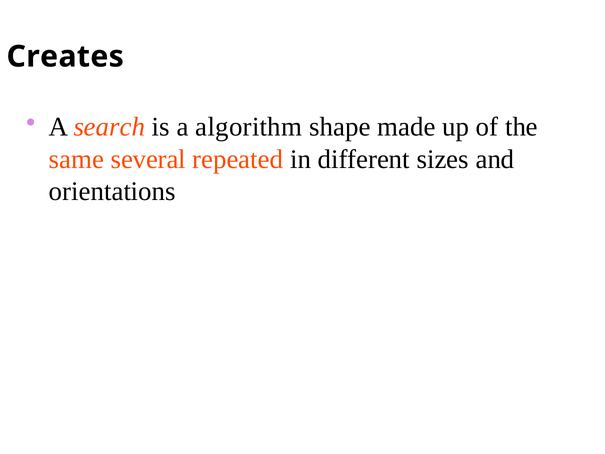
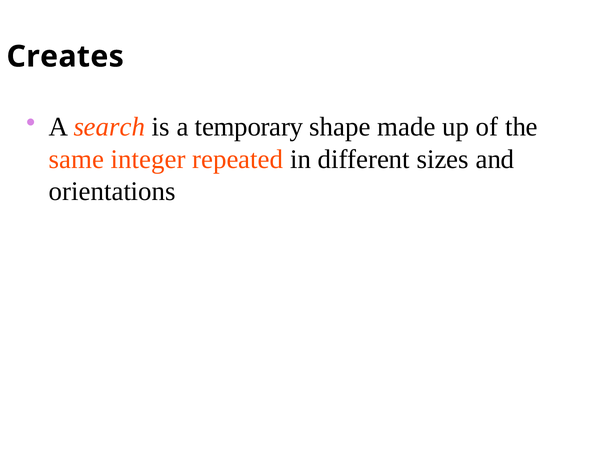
algorithm: algorithm -> temporary
several: several -> integer
